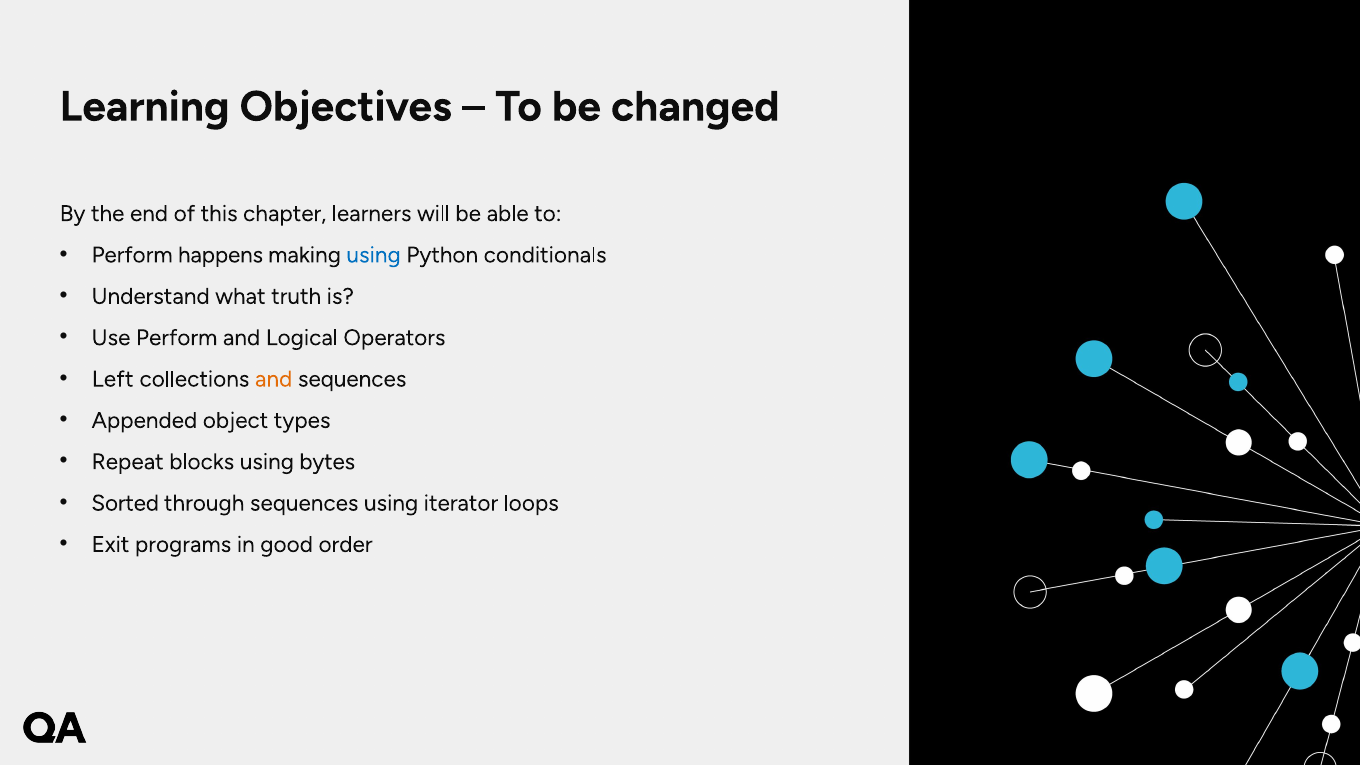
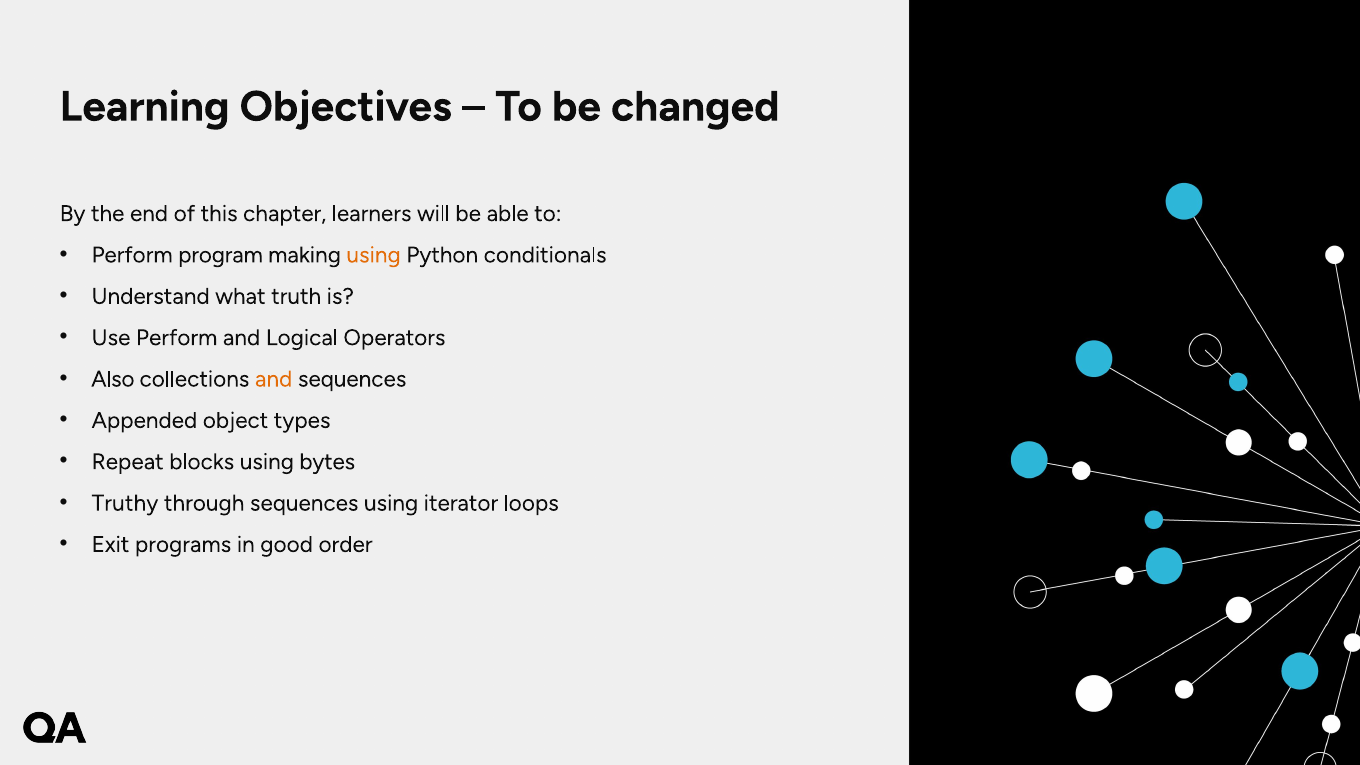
happens: happens -> program
using at (374, 255) colour: blue -> orange
Left: Left -> Also
Sorted: Sorted -> Truthy
